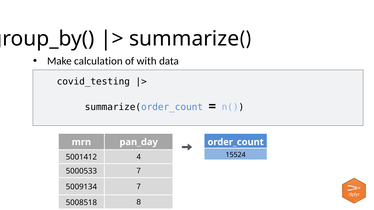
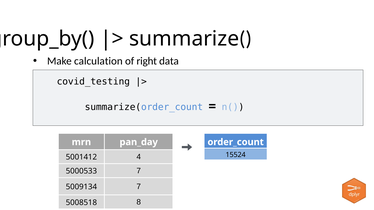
with: with -> right
